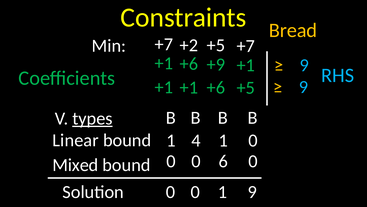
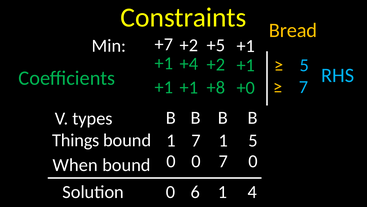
+7 at (246, 46): +7 -> +1
+6 at (189, 64): +6 -> +4
+9 at (216, 64): +9 -> +2
9 at (304, 65): 9 -> 5
9 at (304, 87): 9 -> 7
+1 +5: +5 -> +0
+6 at (216, 87): +6 -> +8
types underline: present -> none
Linear: Linear -> Things
1 4: 4 -> 7
1 0: 0 -> 5
0 6: 6 -> 7
Mixed: Mixed -> When
0 at (195, 192): 0 -> 6
1 9: 9 -> 4
